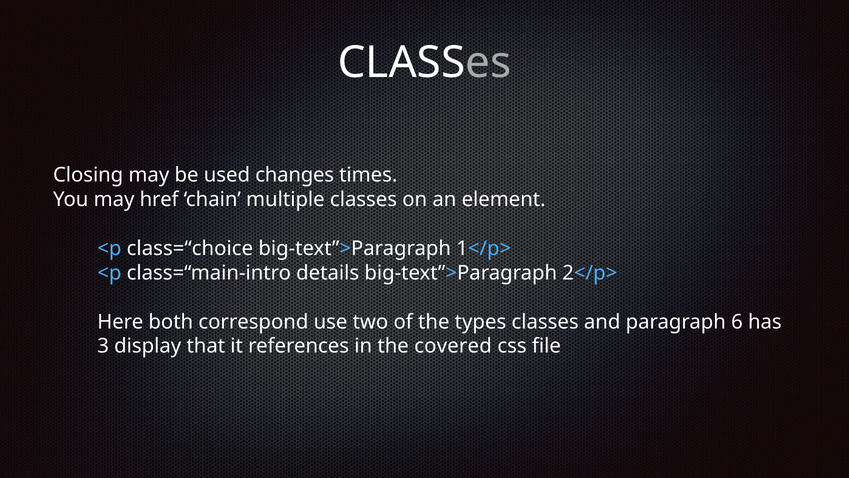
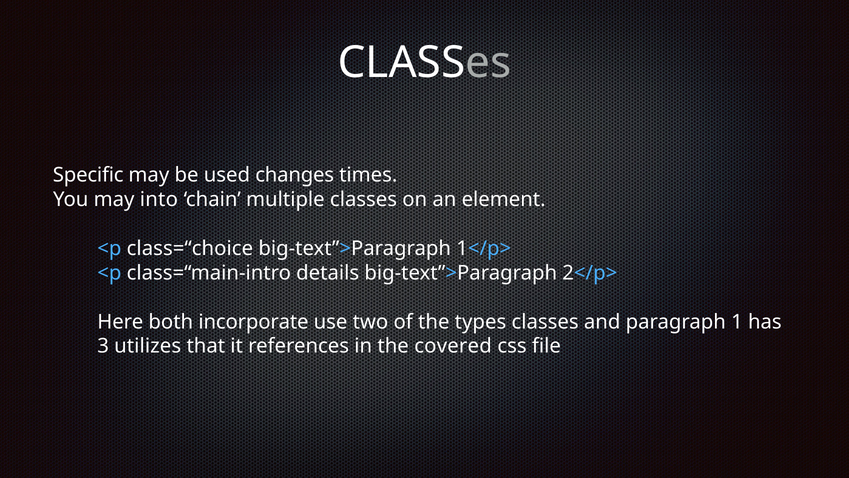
Closing: Closing -> Specific
href: href -> into
correspond: correspond -> incorporate
6: 6 -> 1
display: display -> utilizes
